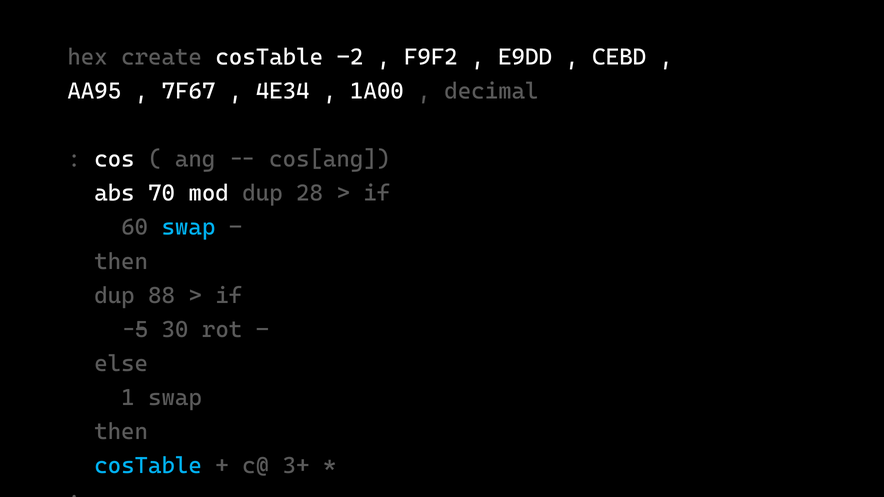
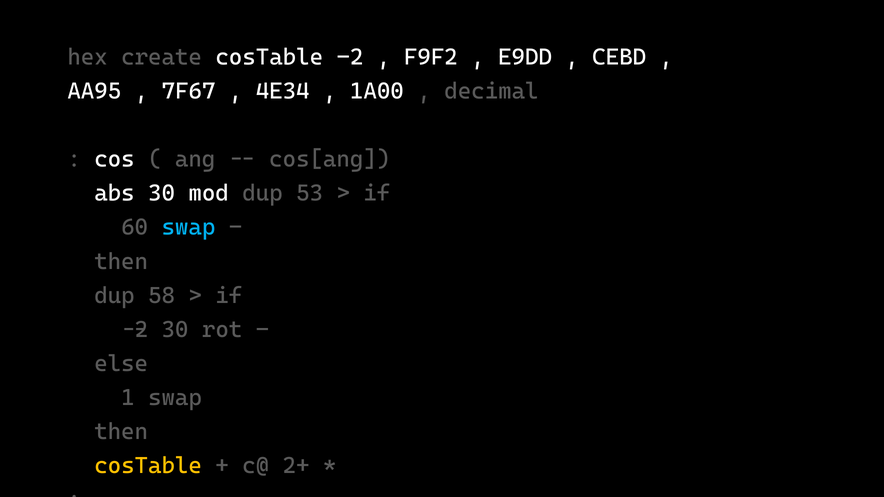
abs 70: 70 -> 30
28: 28 -> 53
88: 88 -> 58
-5 at (135, 330): -5 -> -2
cosTable at (148, 466) colour: light blue -> yellow
3+: 3+ -> 2+
